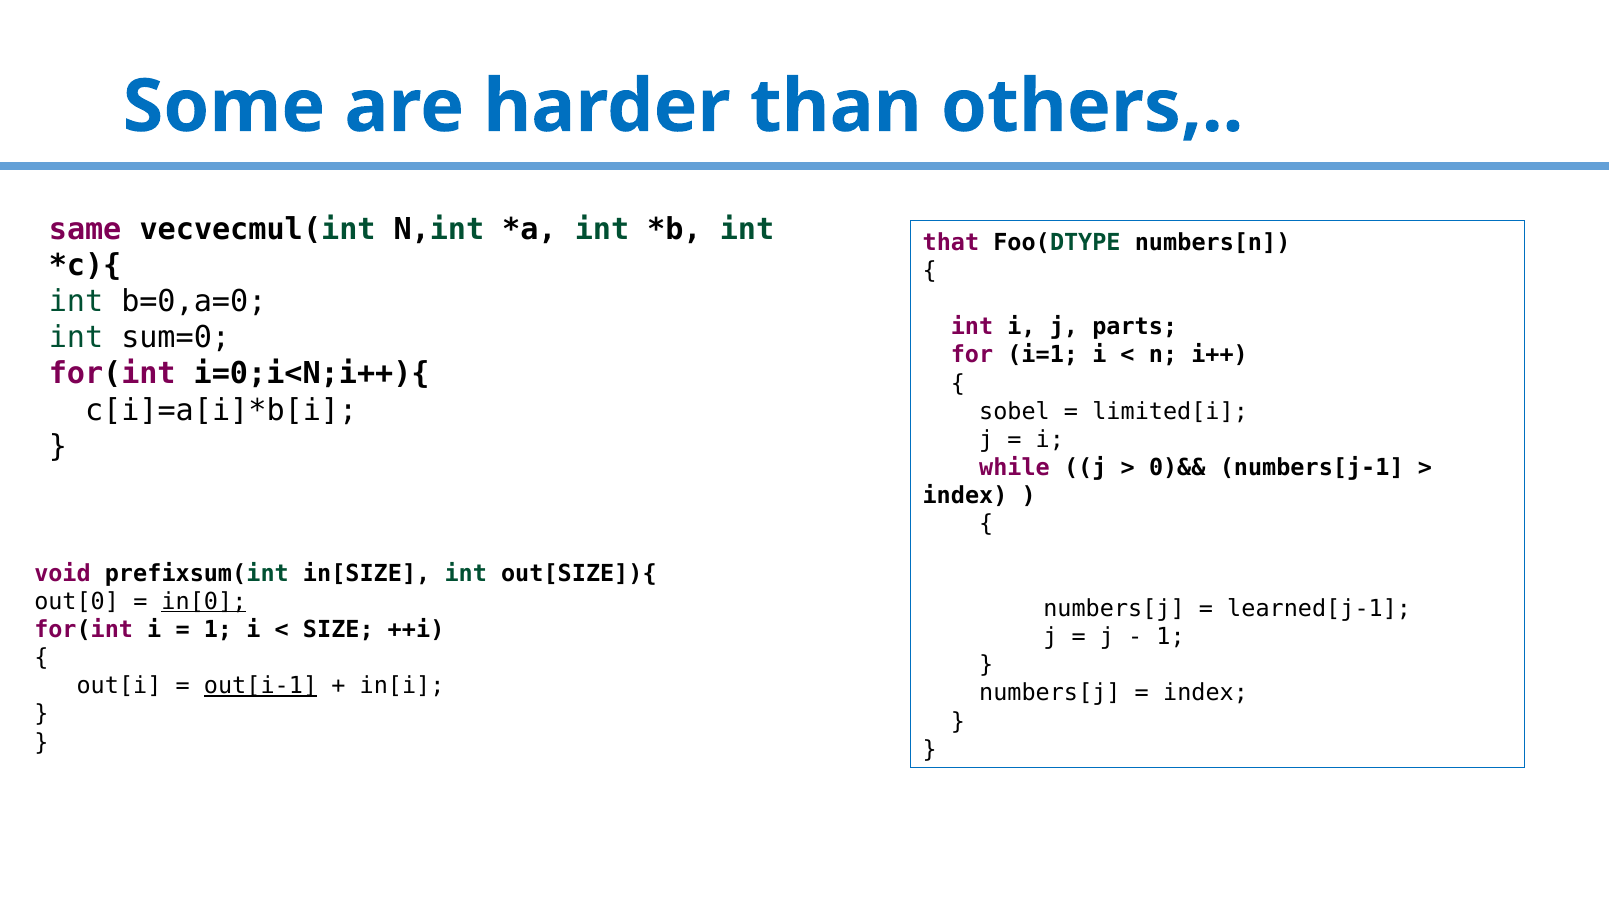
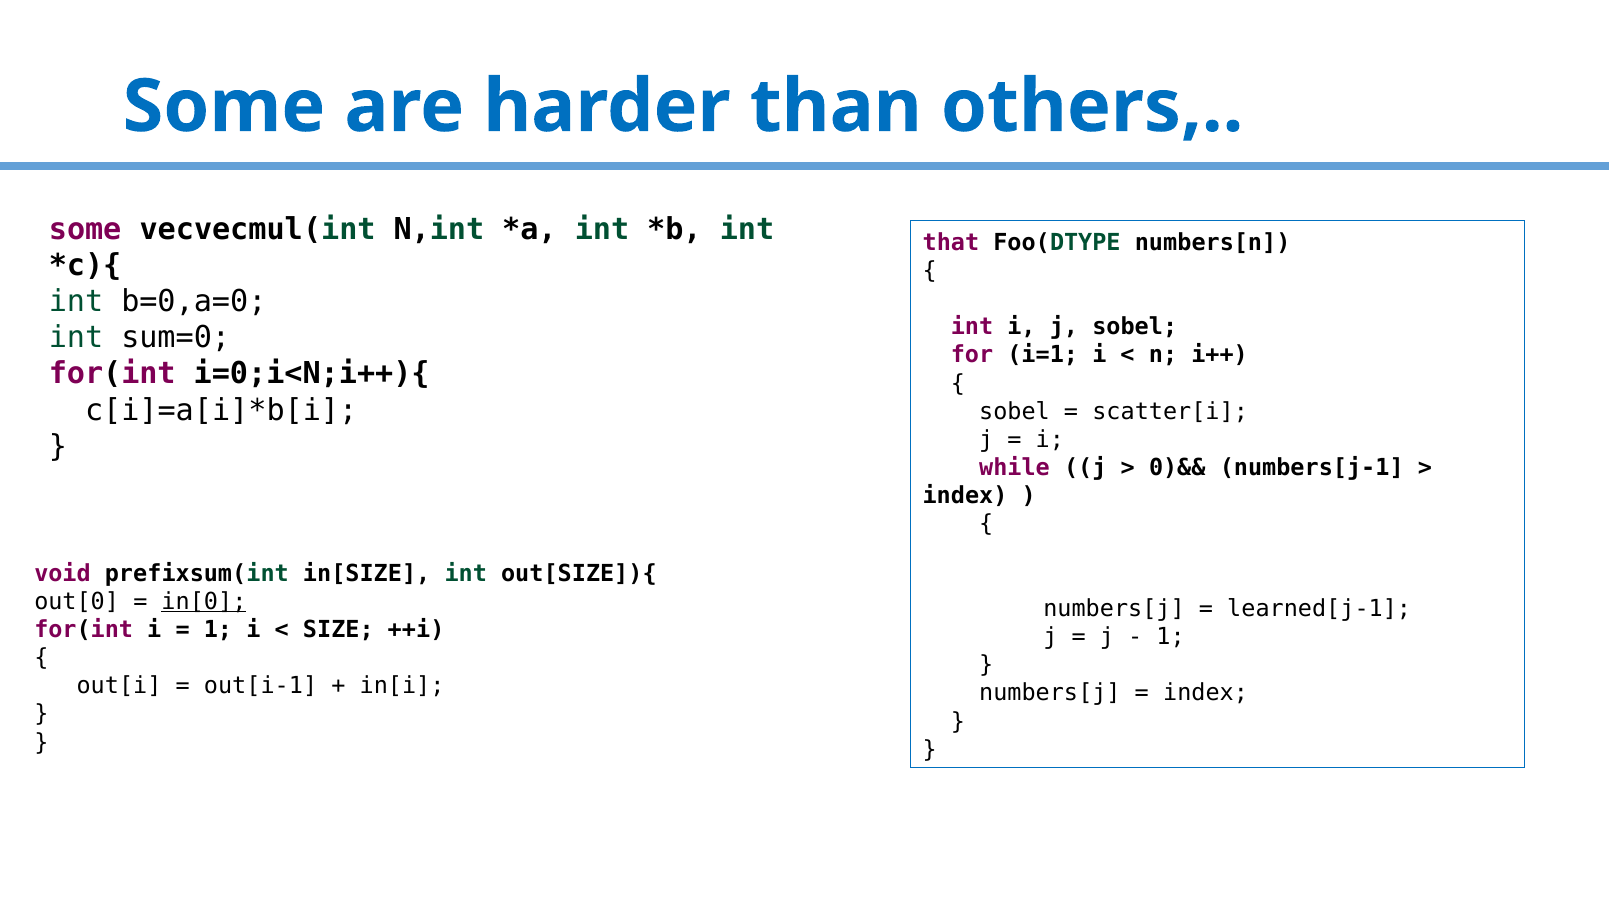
same at (85, 229): same -> some
j parts: parts -> sobel
limited[i: limited[i -> scatter[i
out[i-1 underline: present -> none
